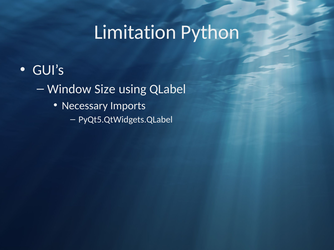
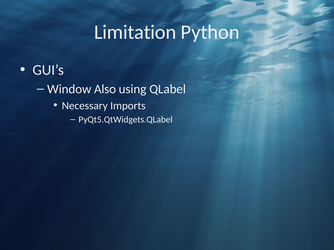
Size: Size -> Also
